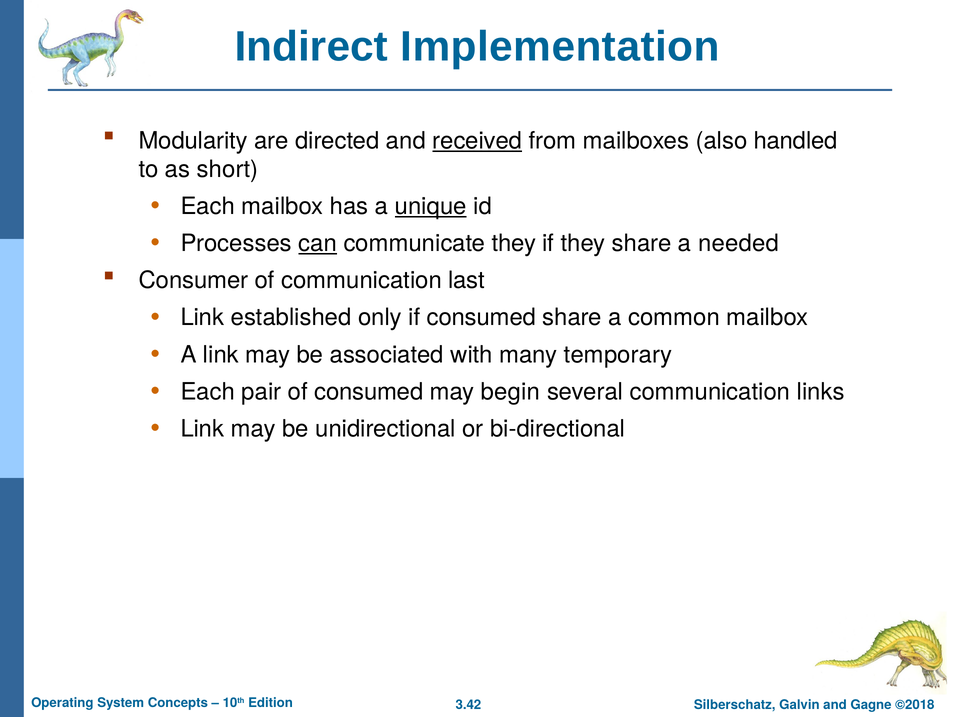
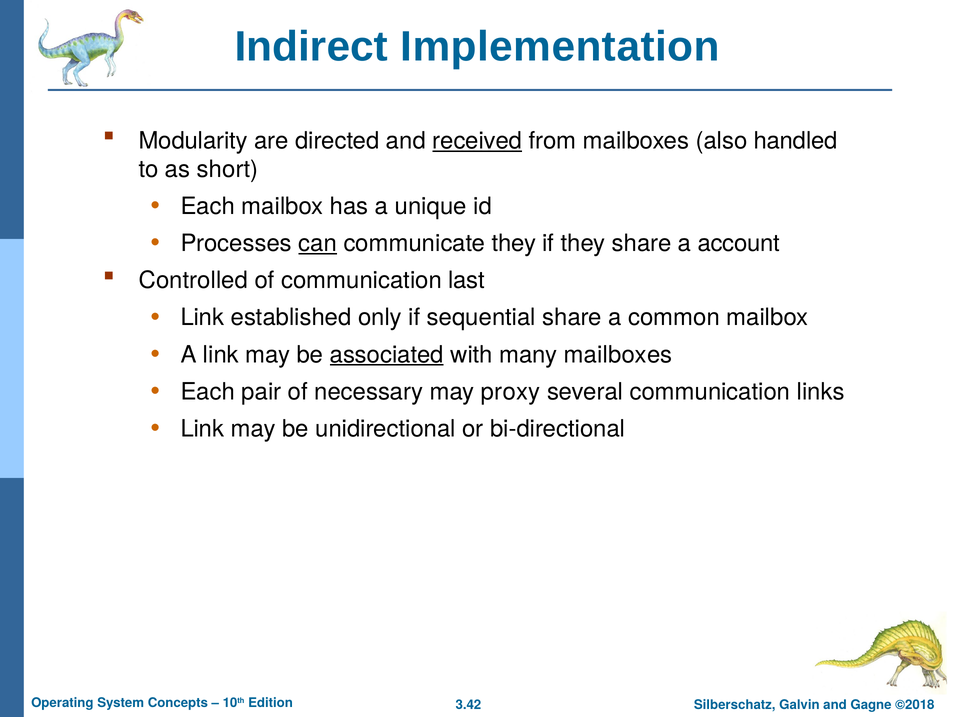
unique underline: present -> none
needed: needed -> account
Consumer: Consumer -> Controlled
if consumed: consumed -> sequential
associated underline: none -> present
many temporary: temporary -> mailboxes
of consumed: consumed -> necessary
begin: begin -> proxy
